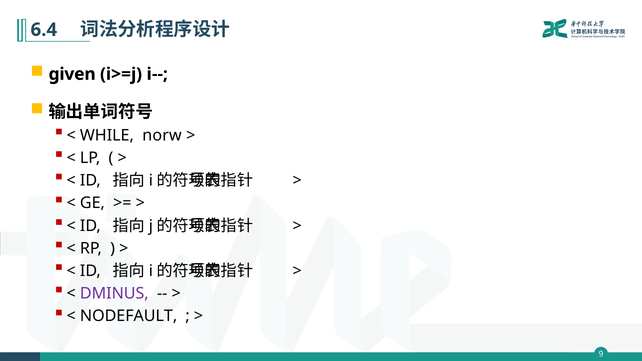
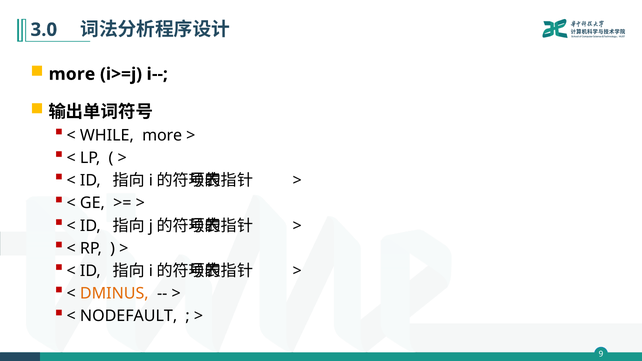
6.4: 6.4 -> 3.0
given at (72, 74): given -> more
WHILE norw: norw -> more
DMINUS colour: purple -> orange
